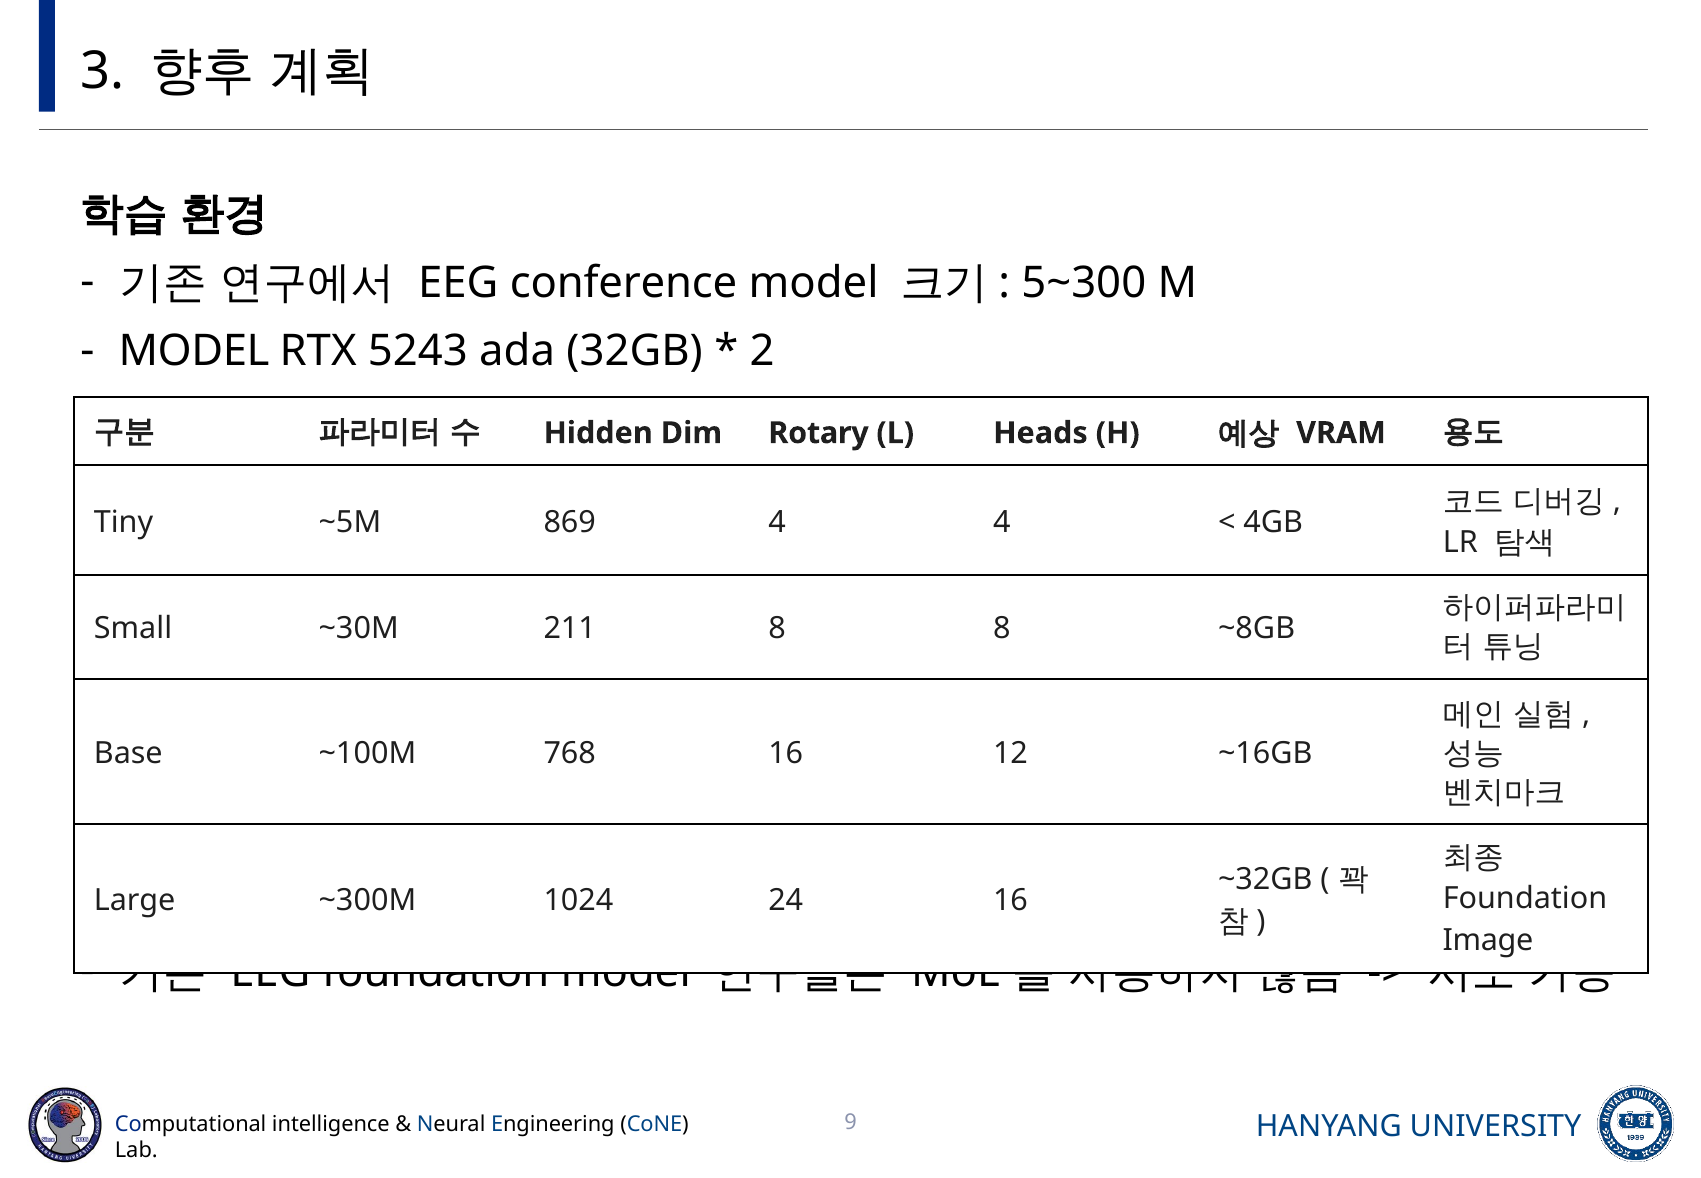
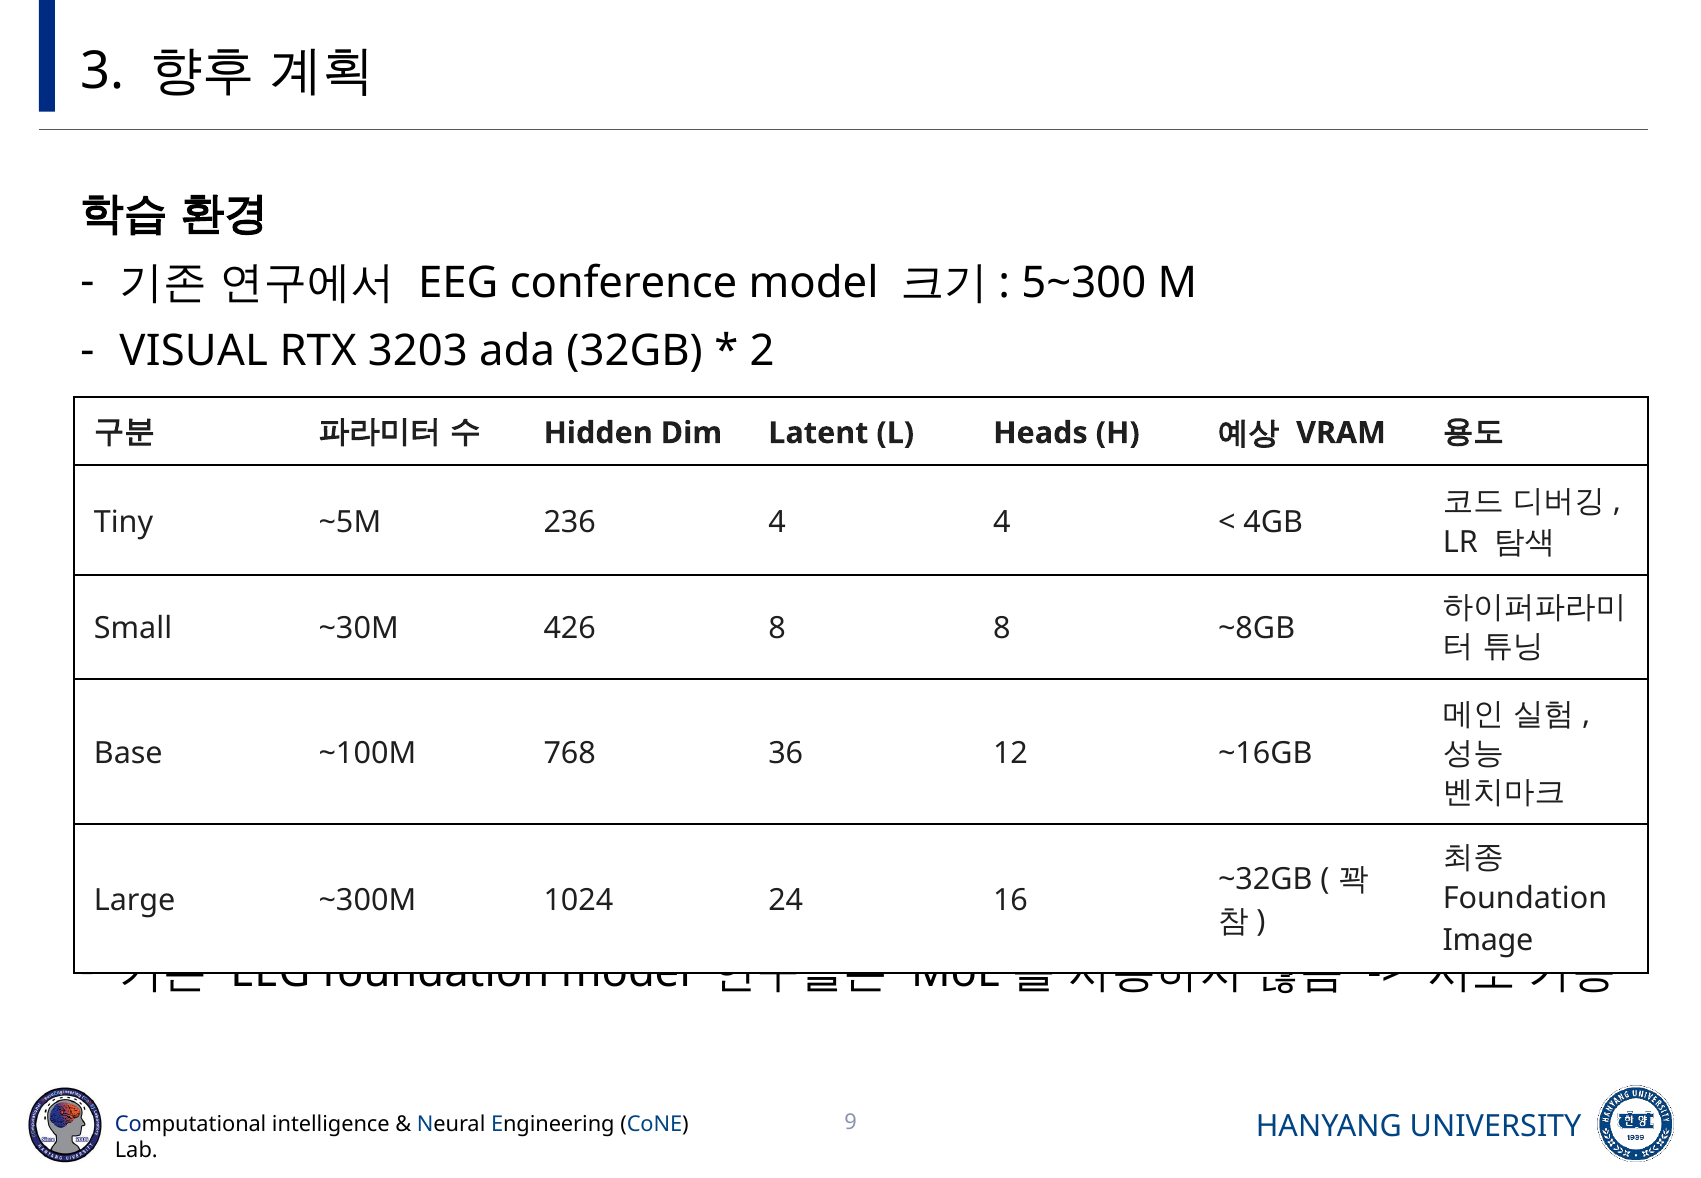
MODEL at (194, 351): MODEL -> VISUAL
5243: 5243 -> 3203
Rotary: Rotary -> Latent
869: 869 -> 236
211: 211 -> 426
768 16: 16 -> 36
